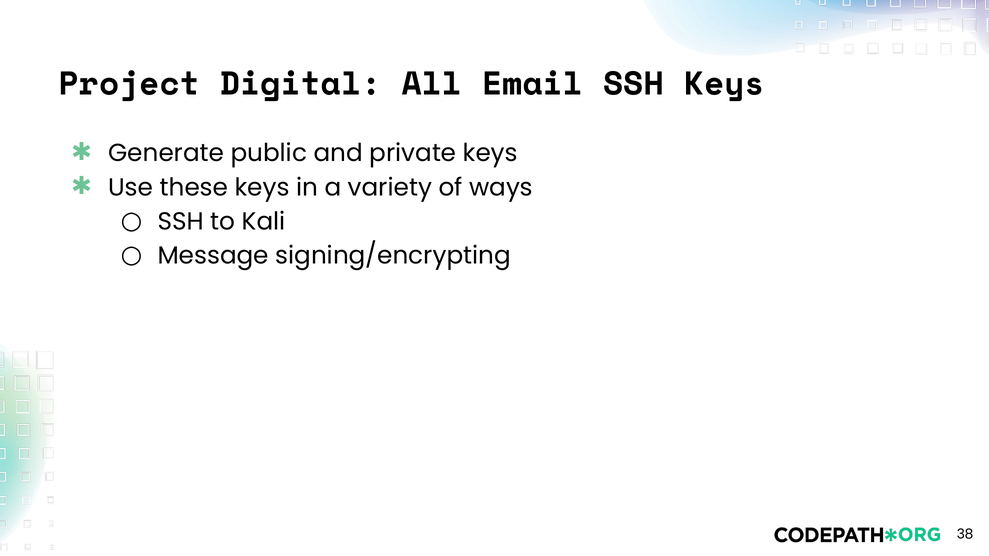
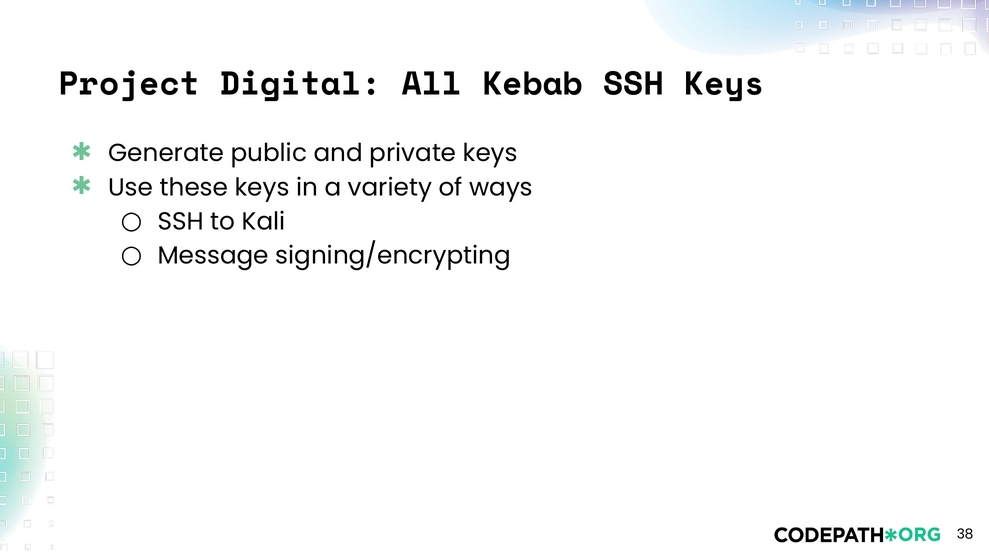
Email: Email -> Kebab
